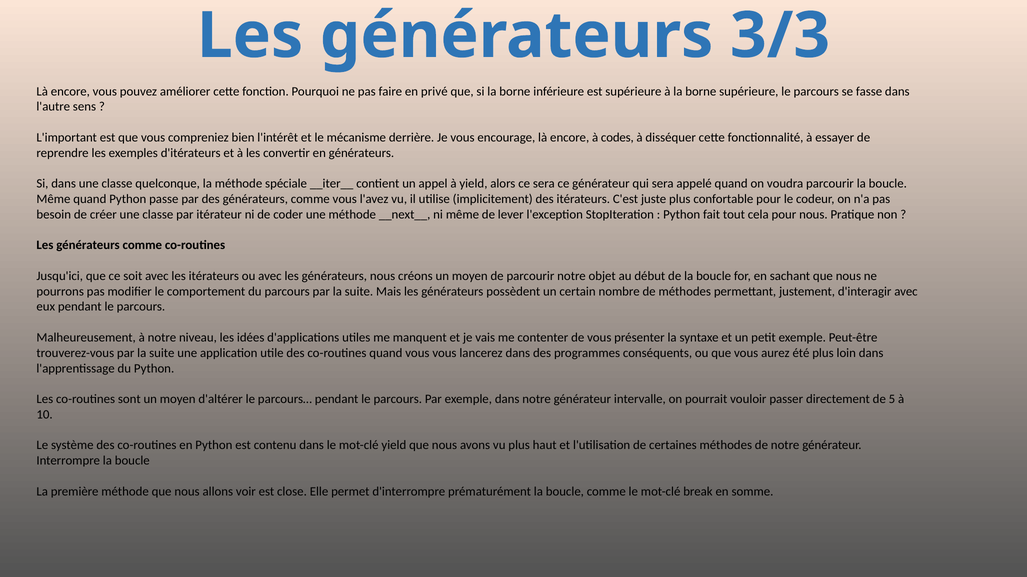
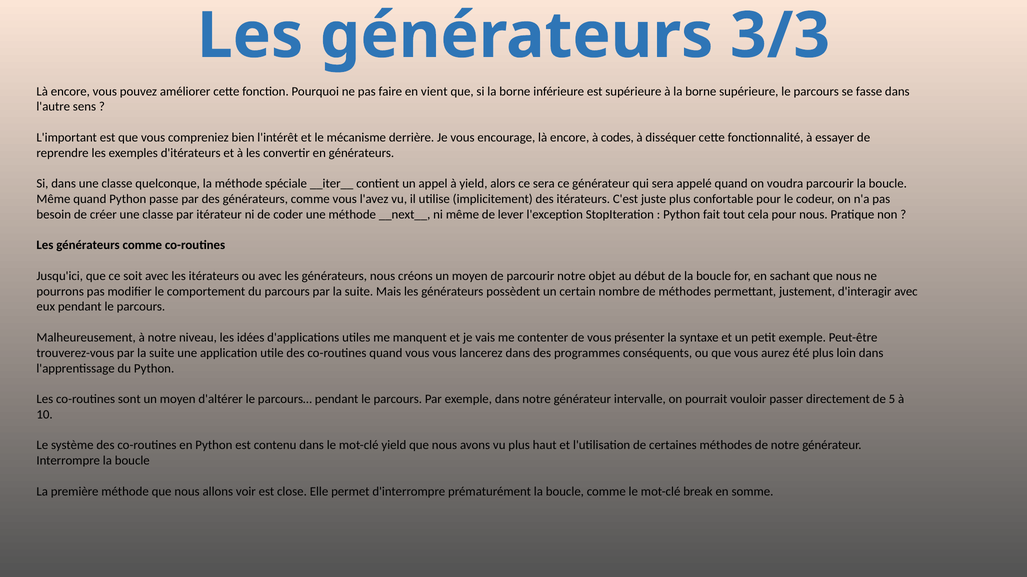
privé: privé -> vient
